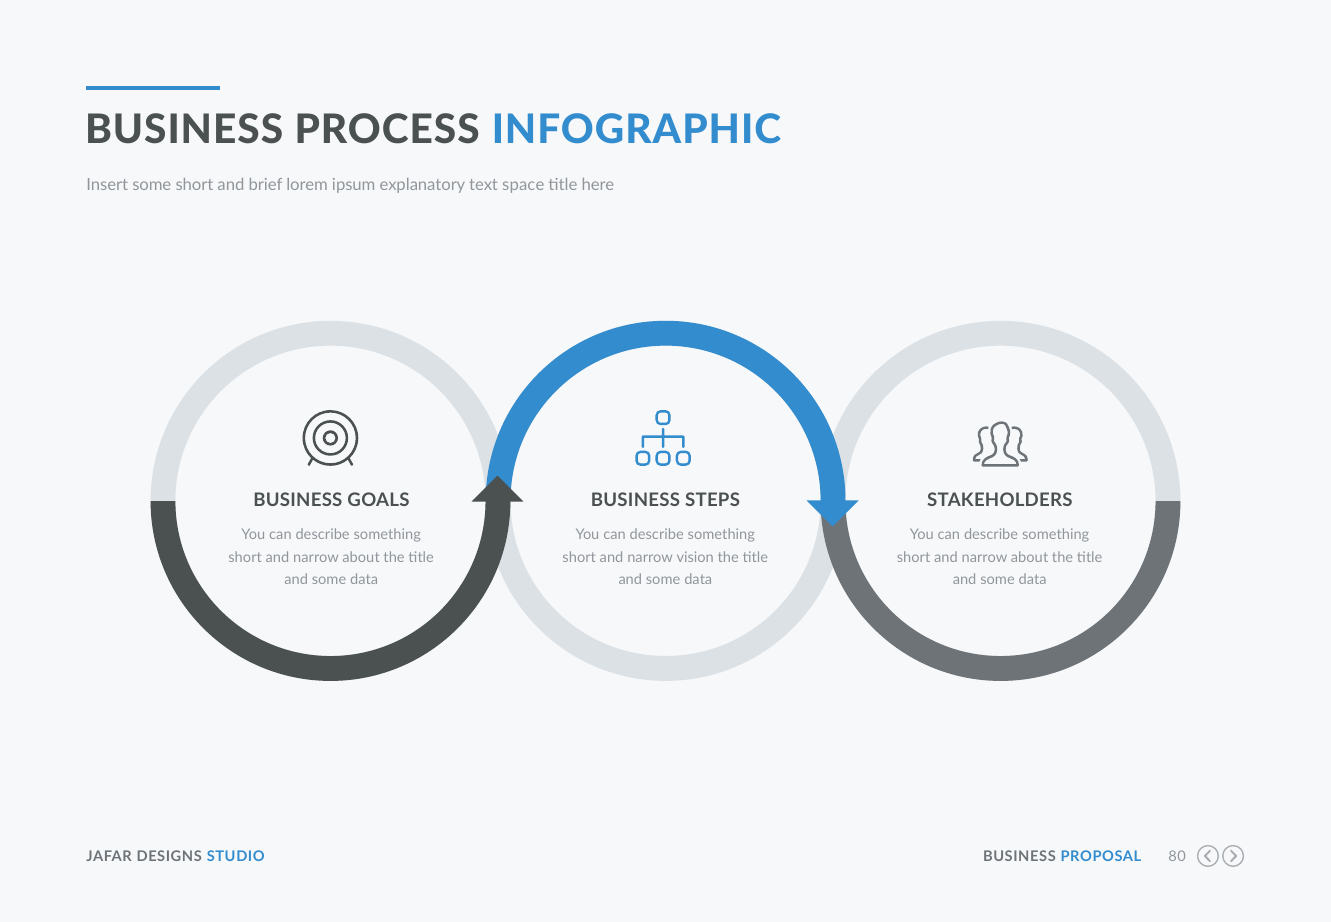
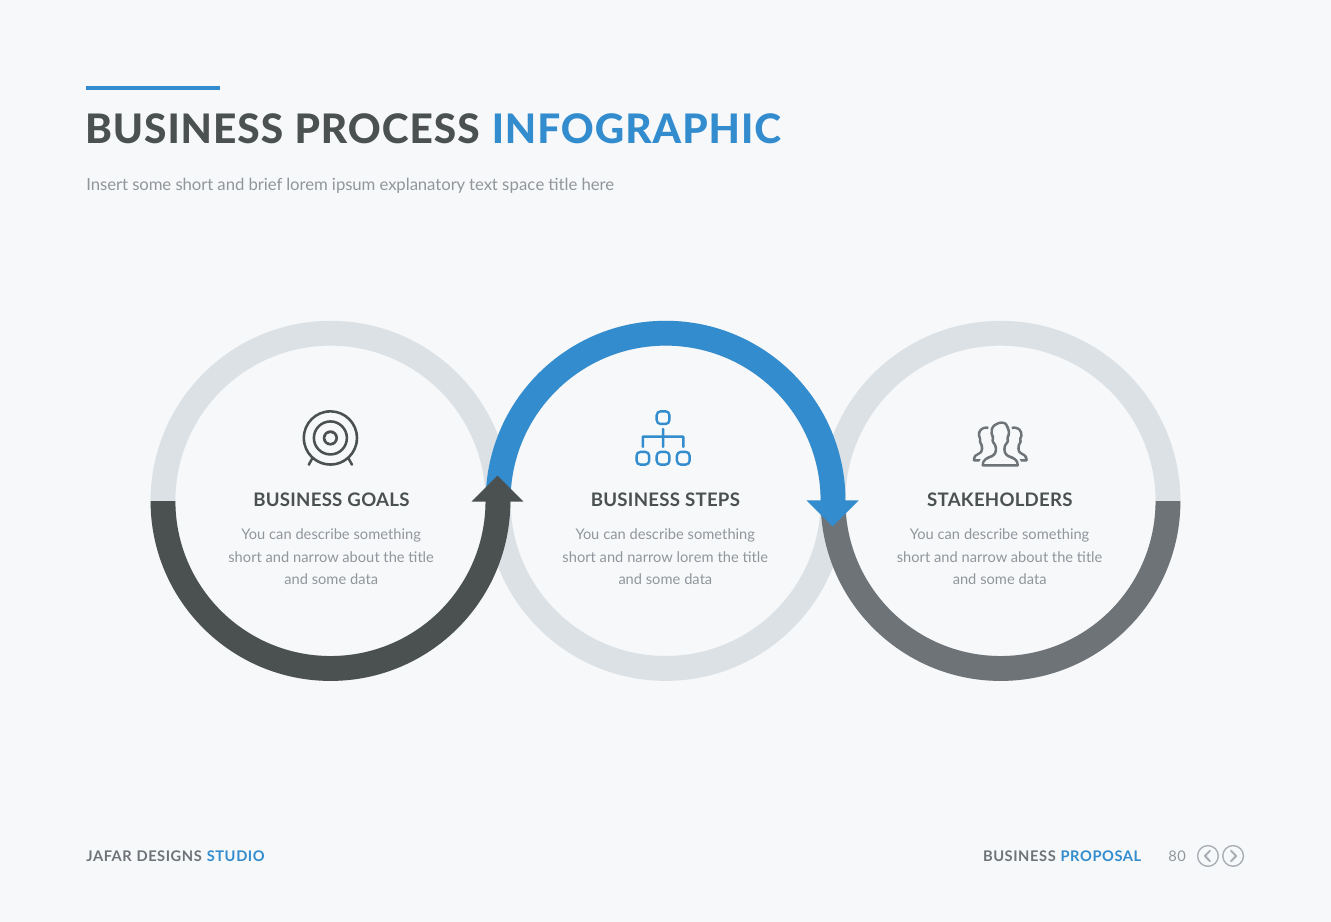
narrow vision: vision -> lorem
